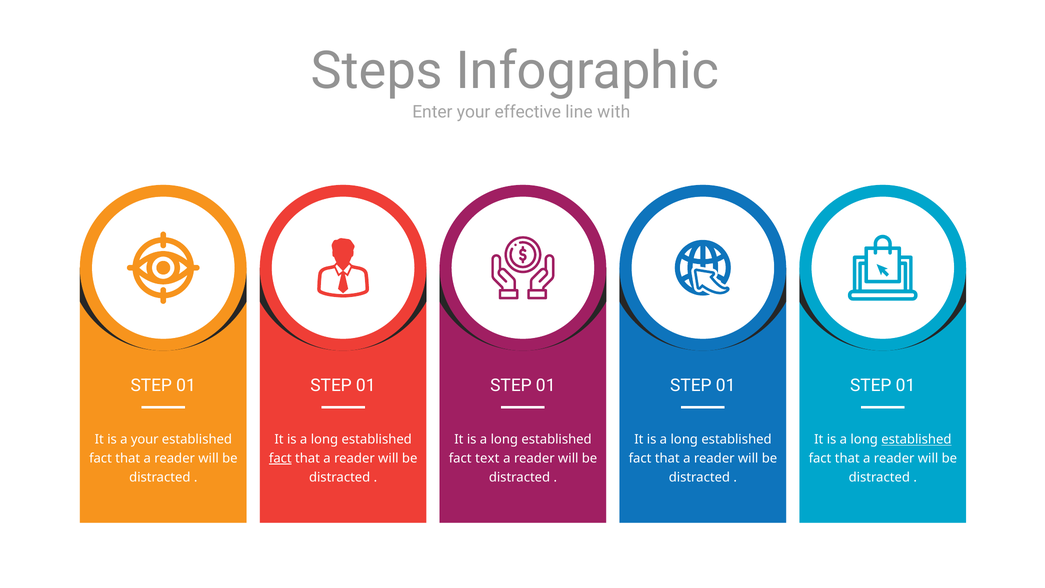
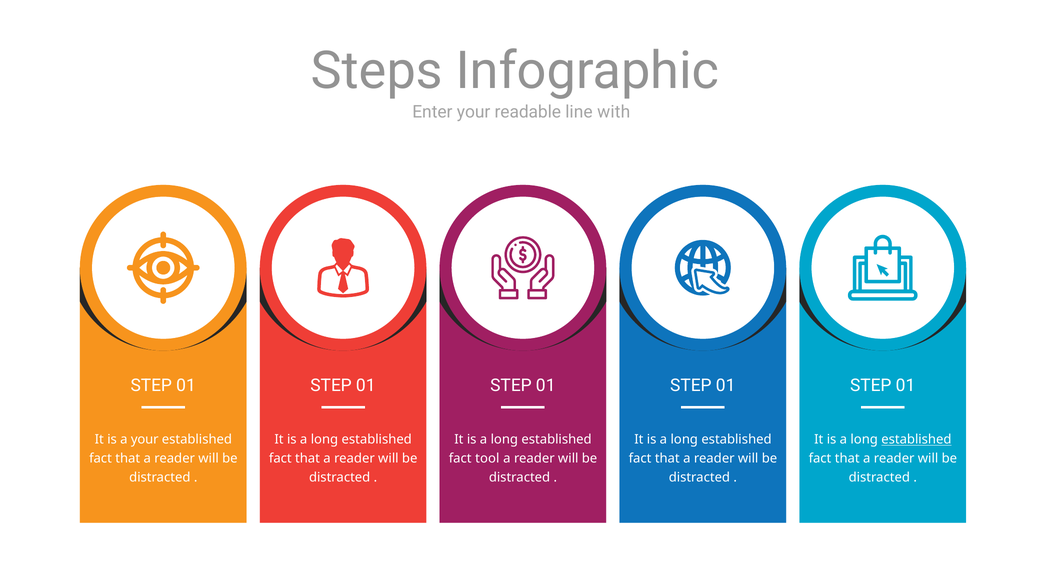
effective: effective -> readable
fact at (280, 458) underline: present -> none
text: text -> tool
